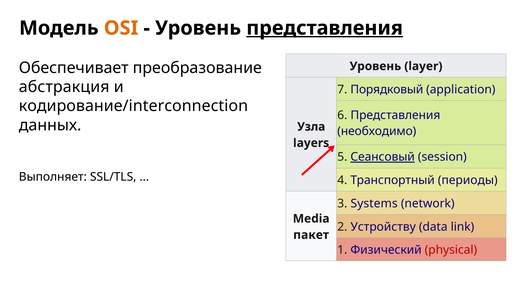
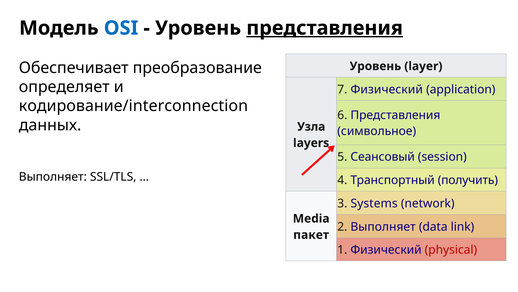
OSI colour: orange -> blue
абстракция: абстракция -> определяет
7 Порядковый: Порядковый -> Физический
необходимо: необходимо -> символьное
Сеансовый underline: present -> none
периоды: периоды -> получить
2 Устройству: Устройству -> Выполняет
